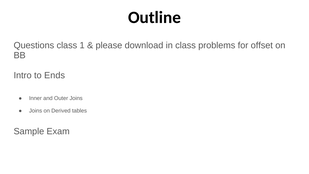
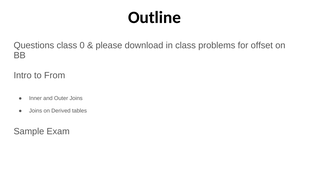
1: 1 -> 0
Ends: Ends -> From
